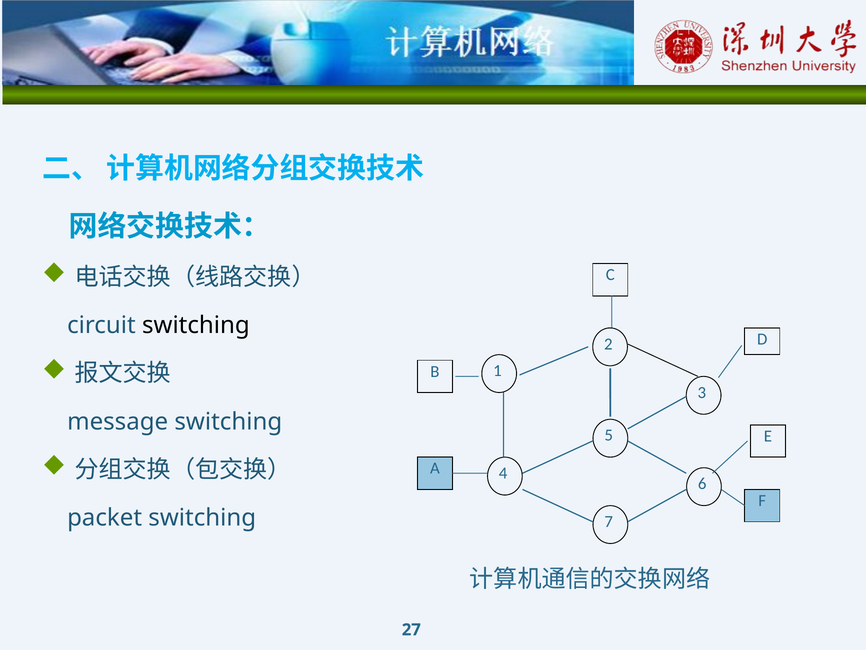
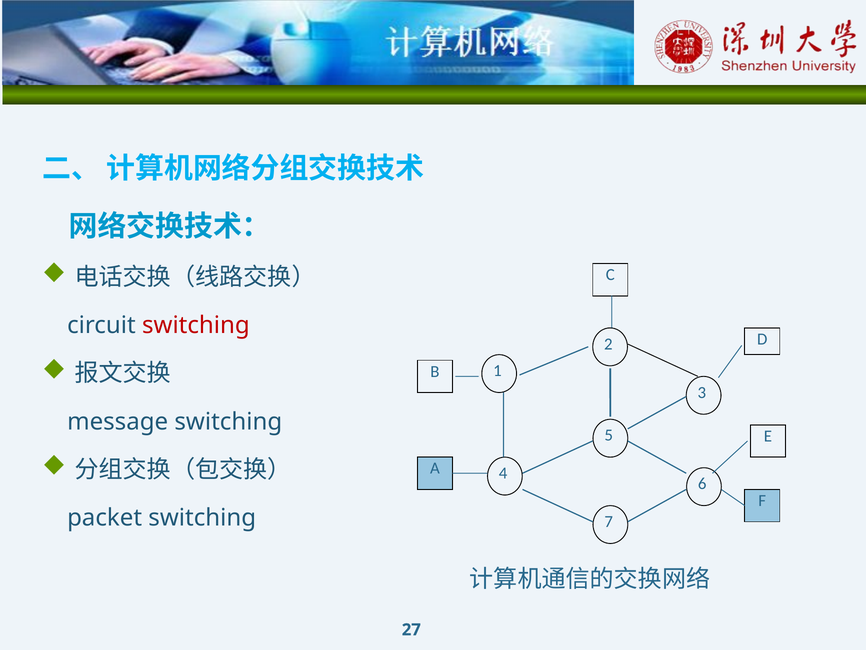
switching at (196, 325) colour: black -> red
